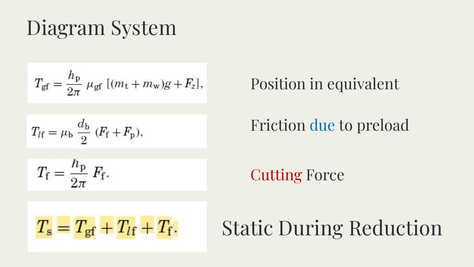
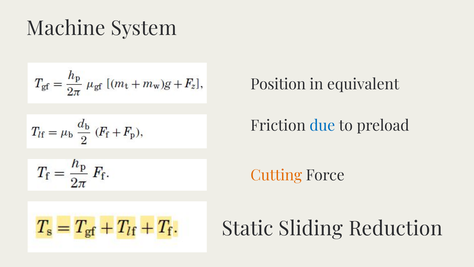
Diagram: Diagram -> Machine
Cutting colour: red -> orange
During: During -> Sliding
